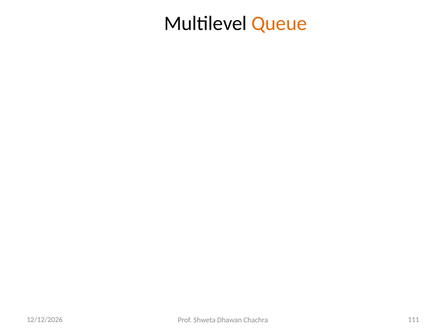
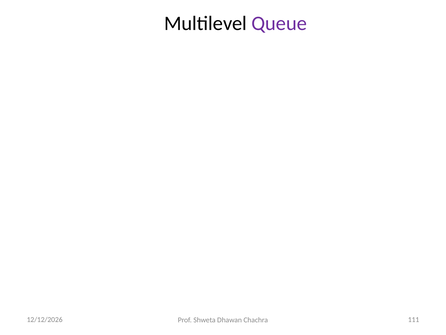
Queue colour: orange -> purple
